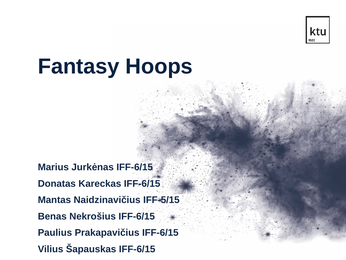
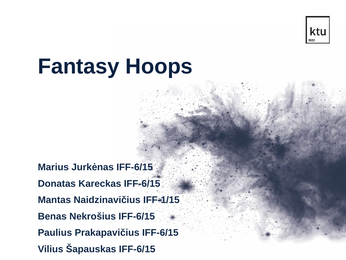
IFF-5/15: IFF-5/15 -> IFF-1/15
